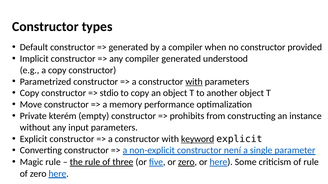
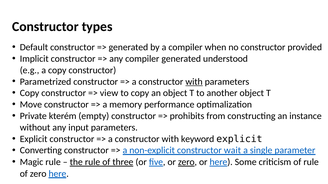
stdio: stdio -> view
keyword underline: present -> none
není: není -> wait
